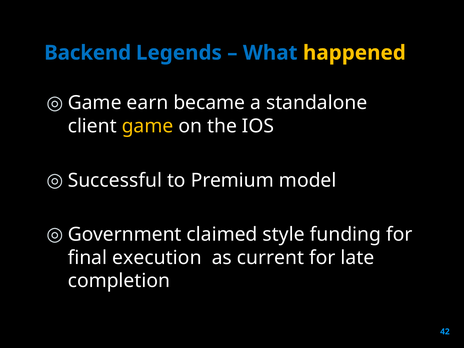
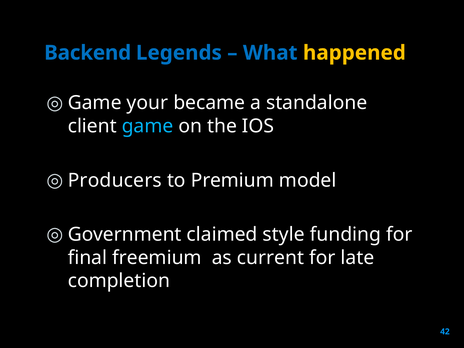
earn: earn -> your
game at (148, 126) colour: yellow -> light blue
Successful: Successful -> Producers
execution: execution -> freemium
